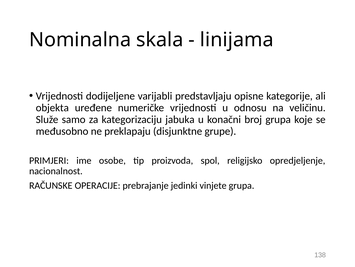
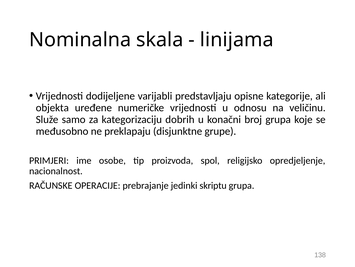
jabuka: jabuka -> dobrih
vinjete: vinjete -> skriptu
